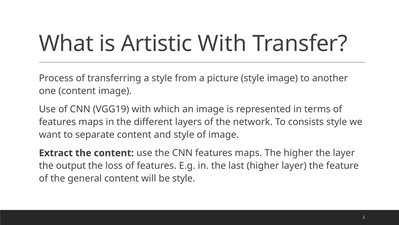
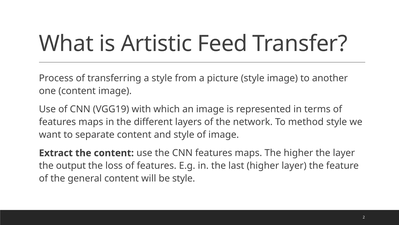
Artistic With: With -> Feed
consists: consists -> method
